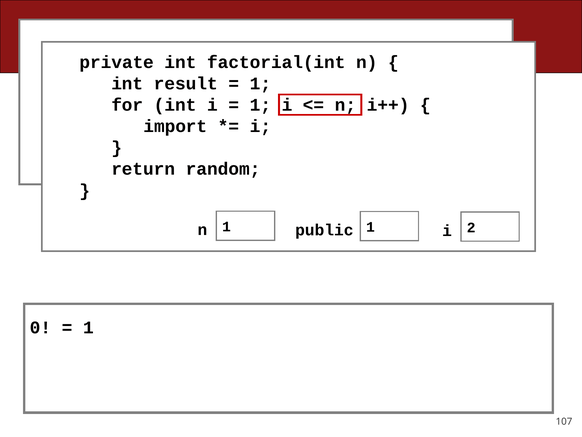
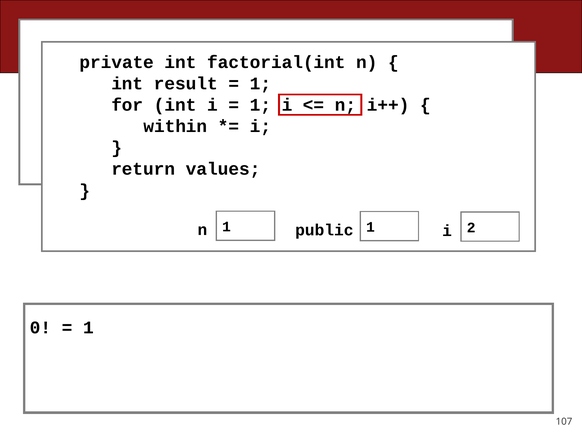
import: import -> within
random: random -> values
